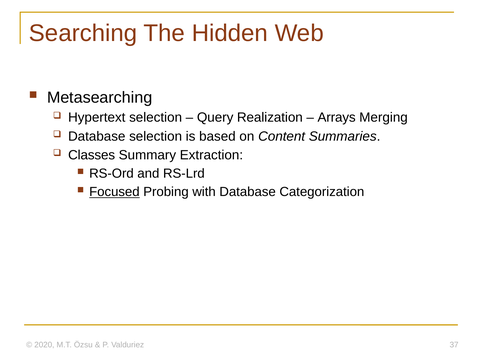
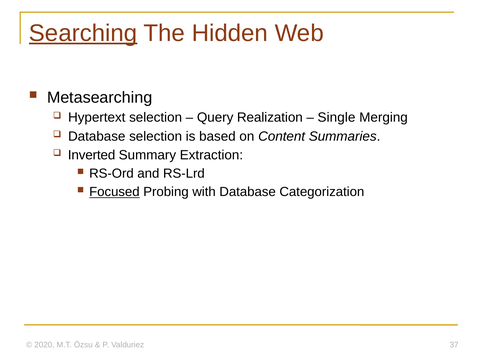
Searching underline: none -> present
Arrays: Arrays -> Single
Classes: Classes -> Inverted
